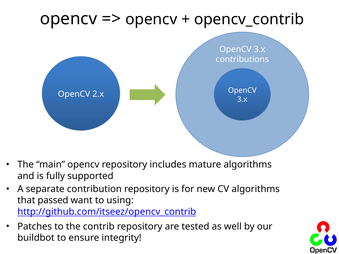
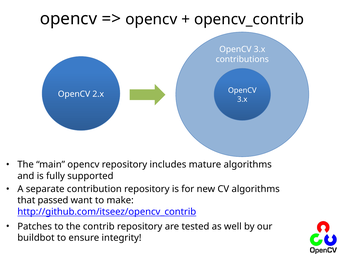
using: using -> make
